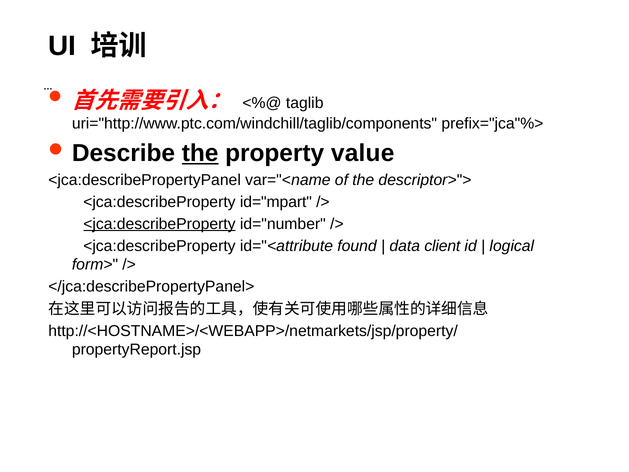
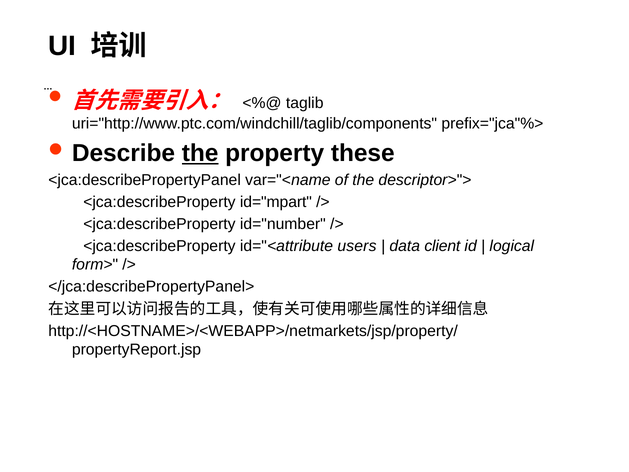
value: value -> these
<jca:describeProperty at (159, 224) underline: present -> none
found: found -> users
